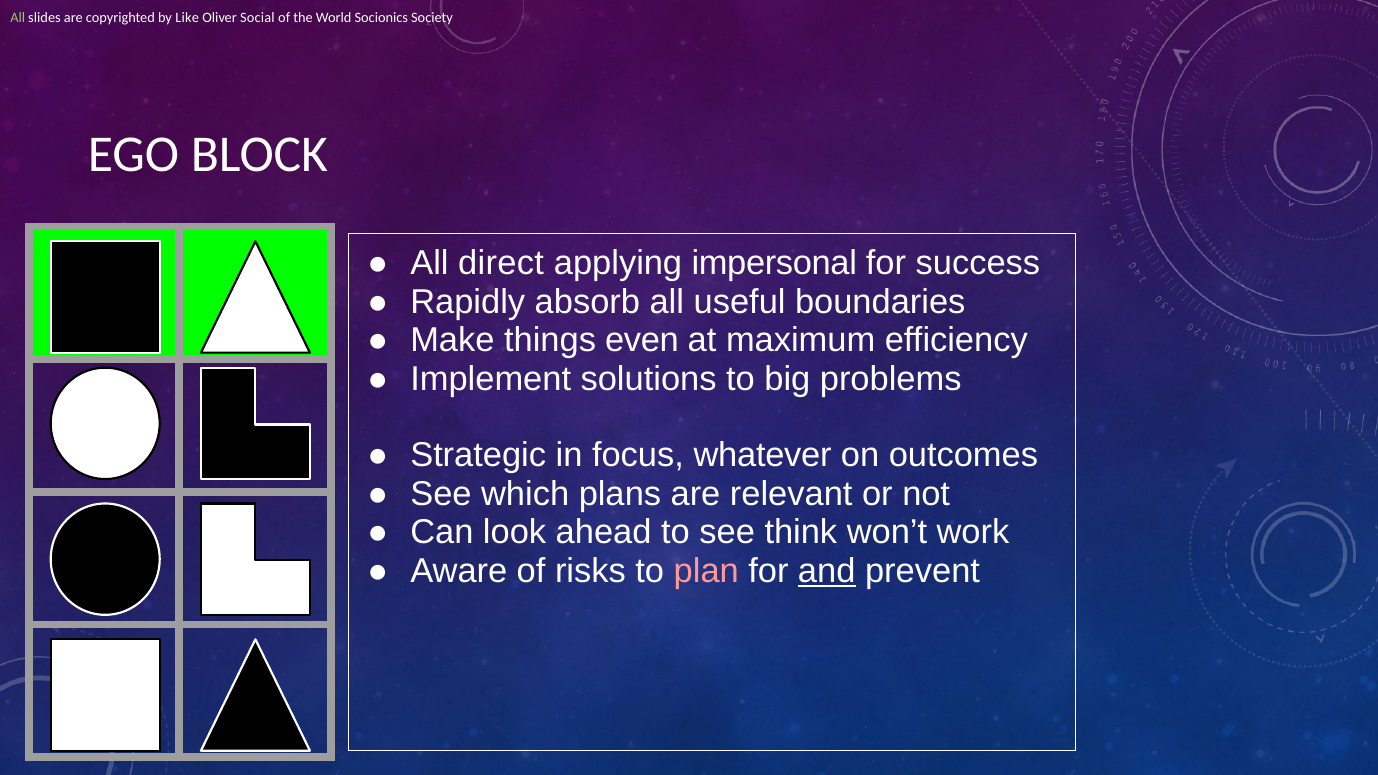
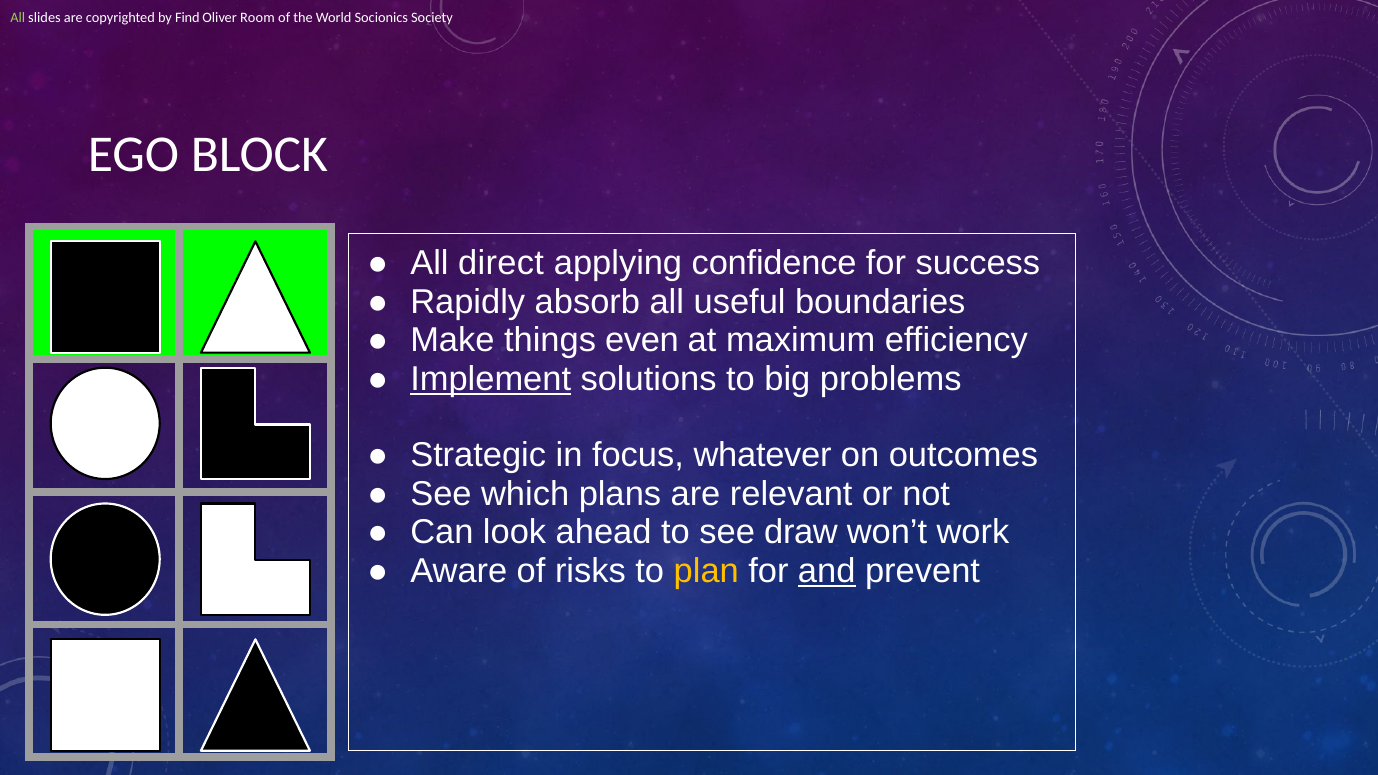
Like: Like -> Find
Social: Social -> Room
impersonal: impersonal -> confidence
Implement underline: none -> present
think: think -> draw
plan colour: pink -> yellow
